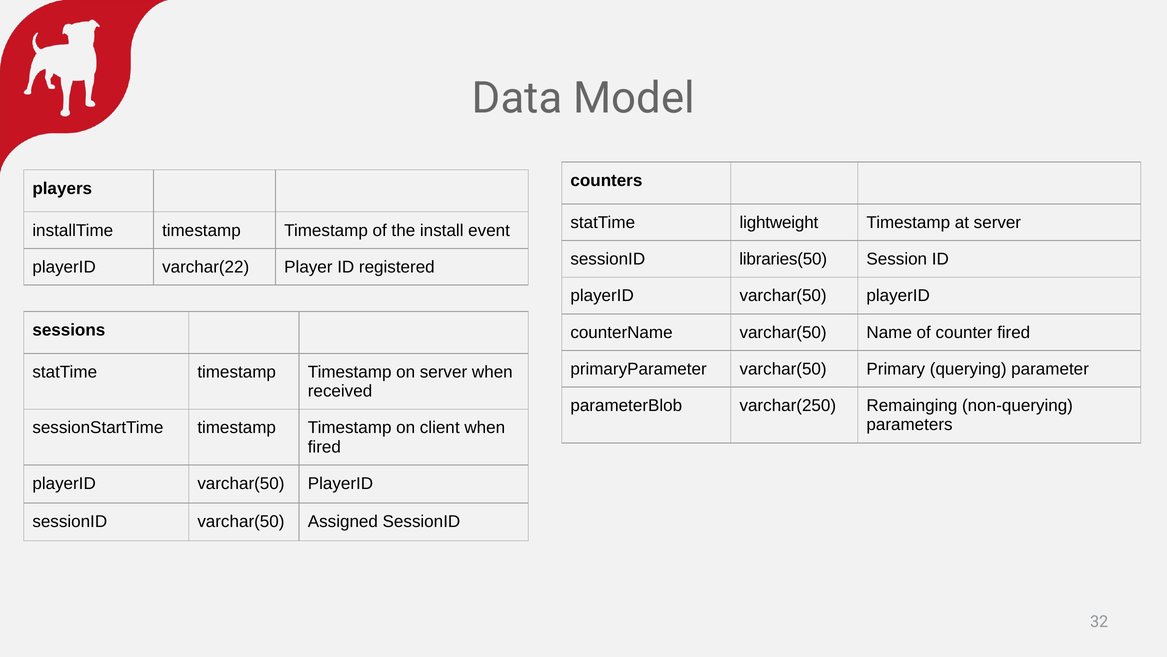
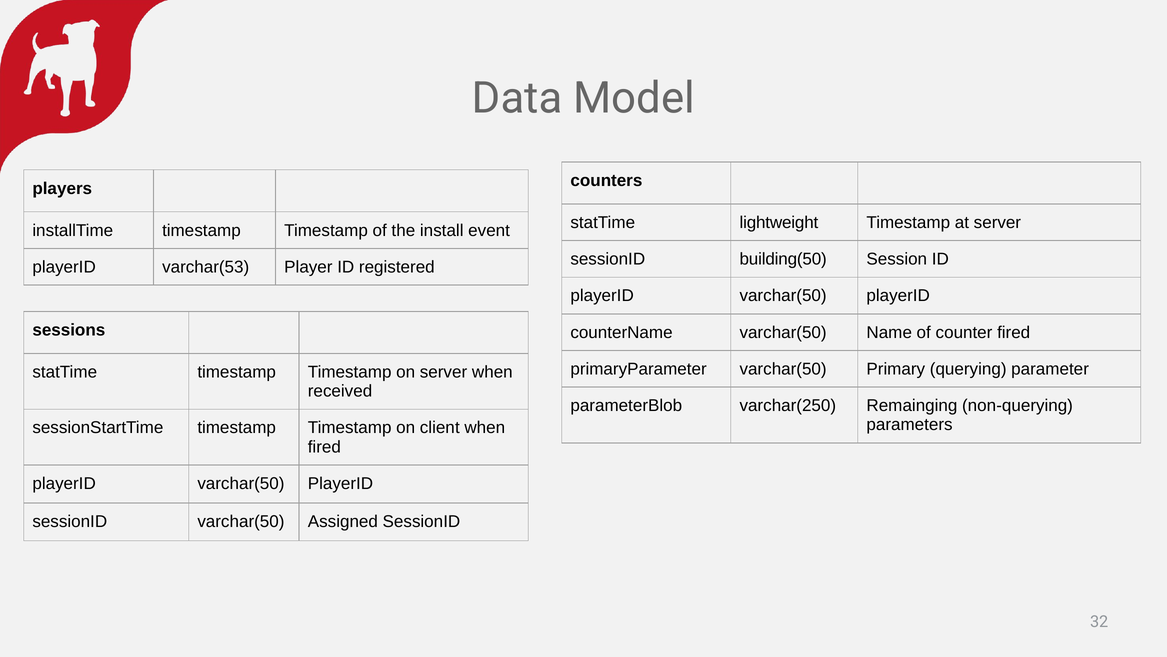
libraries(50: libraries(50 -> building(50
varchar(22: varchar(22 -> varchar(53
